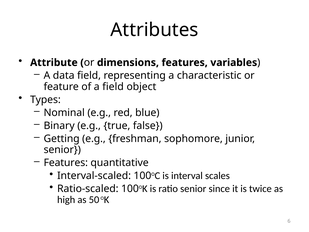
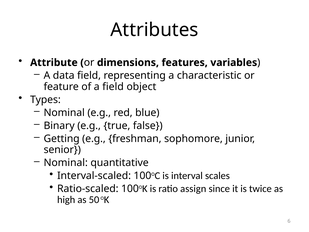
Features at (66, 163): Features -> Nominal
ratio senior: senior -> assign
